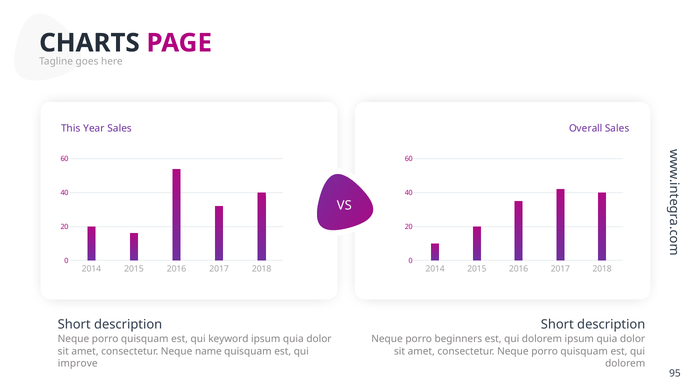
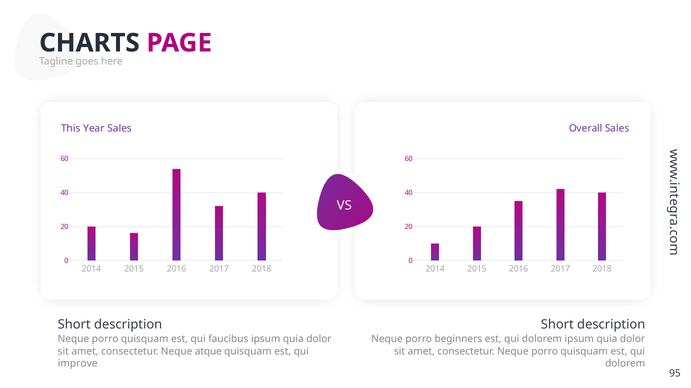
keyword: keyword -> faucibus
name: name -> atque
